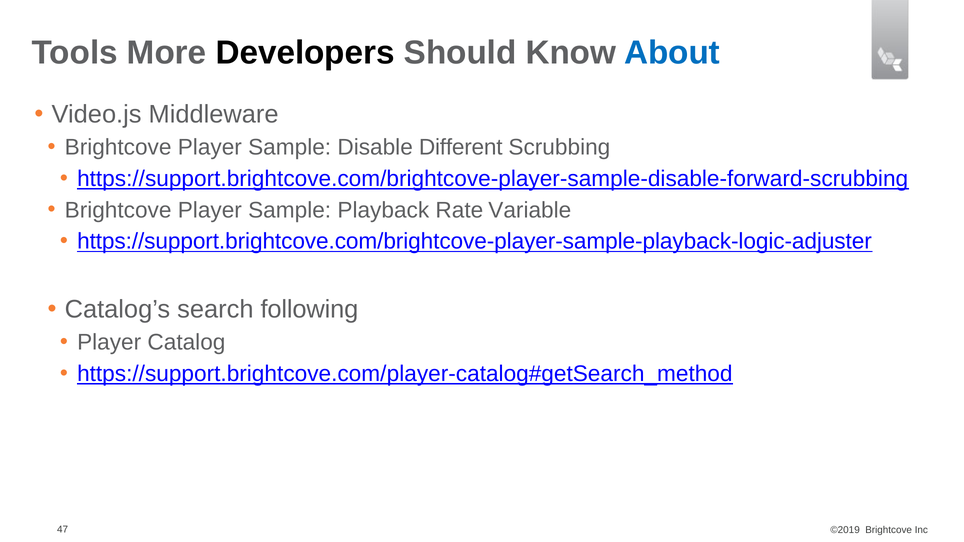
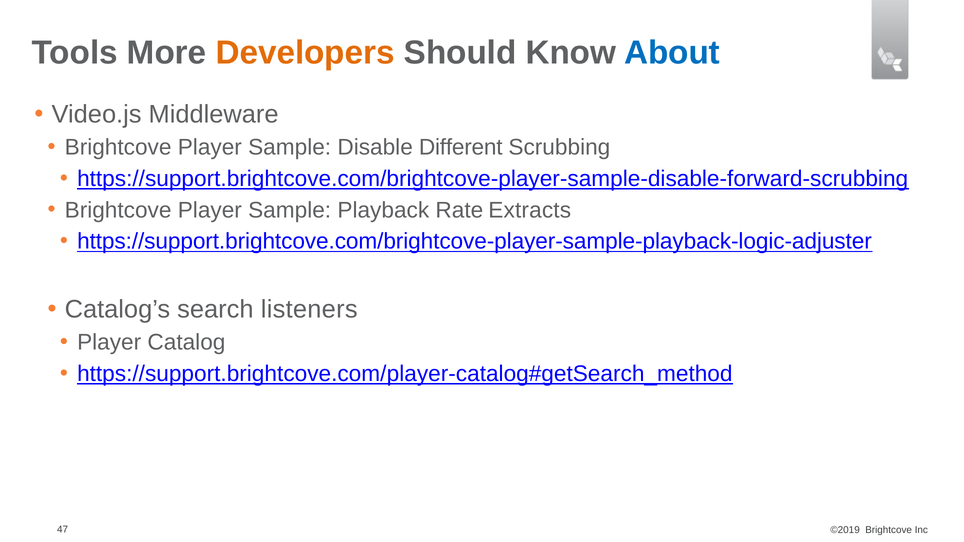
Developers colour: black -> orange
Variable: Variable -> Extracts
following: following -> listeners
